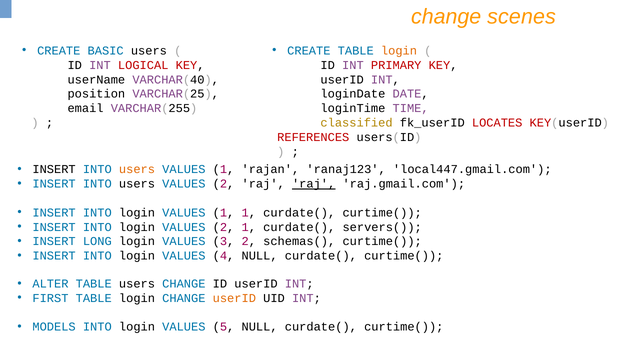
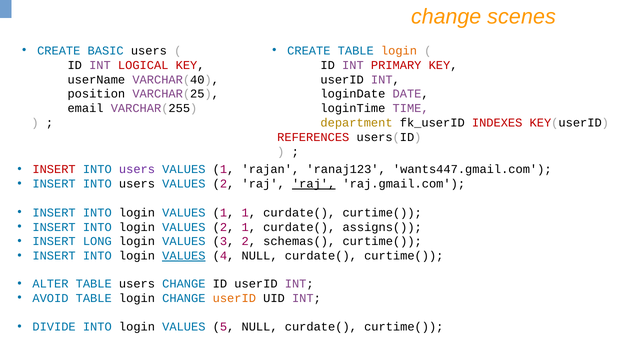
classified: classified -> department
LOCATES: LOCATES -> INDEXES
INSERT at (54, 169) colour: black -> red
users at (137, 169) colour: orange -> purple
local447.gmail.com: local447.gmail.com -> wants447.gmail.com
servers(: servers( -> assigns(
VALUES at (184, 256) underline: none -> present
FIRST: FIRST -> AVOID
MODELS: MODELS -> DIVIDE
